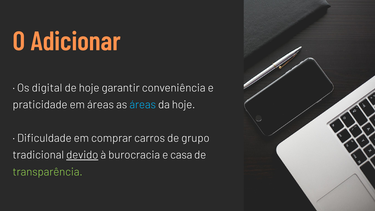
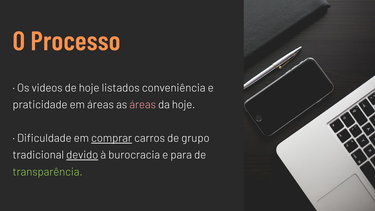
Adicionar: Adicionar -> Processo
digital: digital -> videos
garantir: garantir -> listados
áreas at (143, 105) colour: light blue -> pink
comprar underline: none -> present
casa: casa -> para
